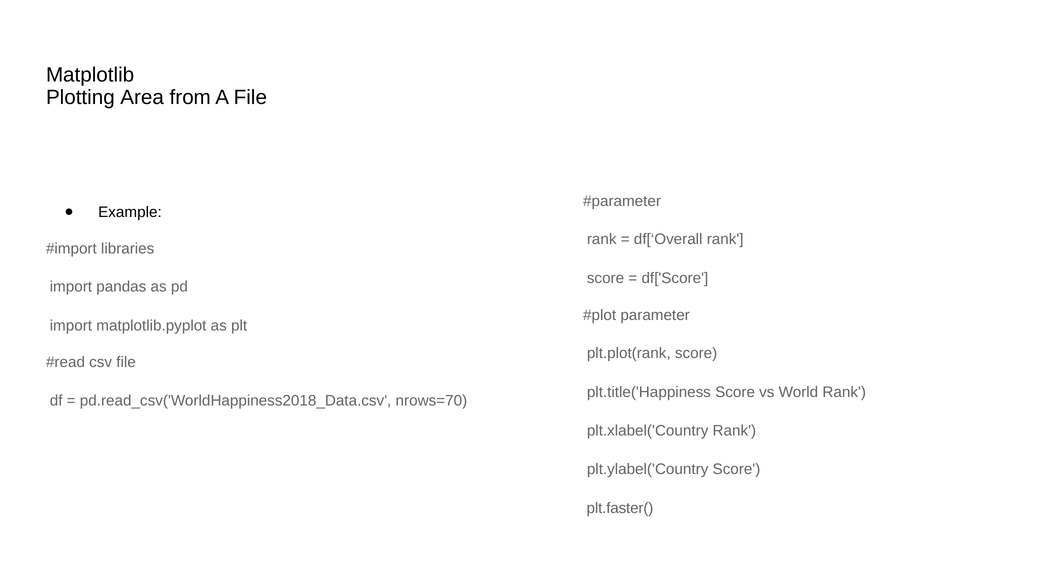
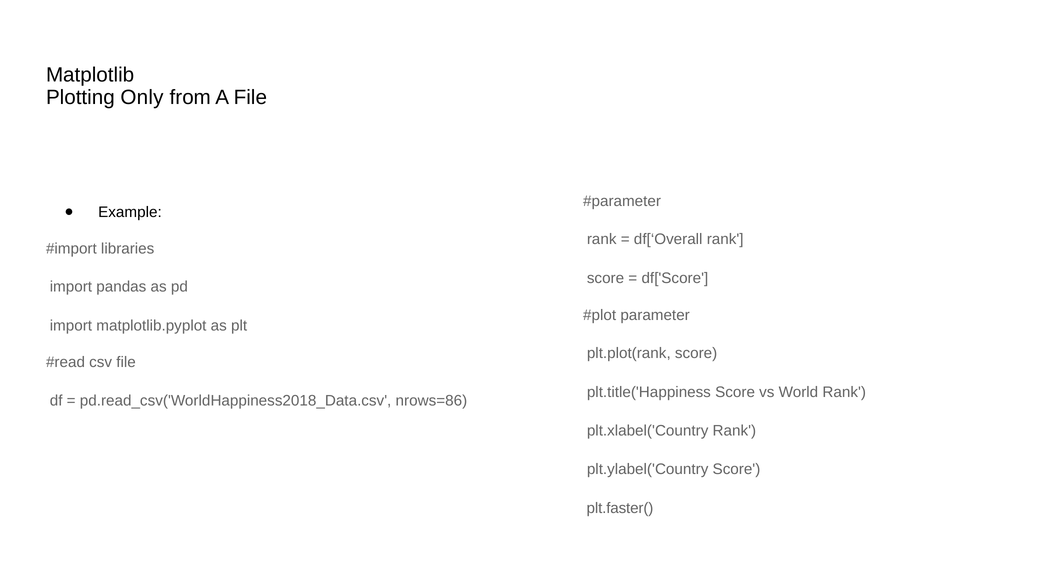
Area: Area -> Only
nrows=70: nrows=70 -> nrows=86
